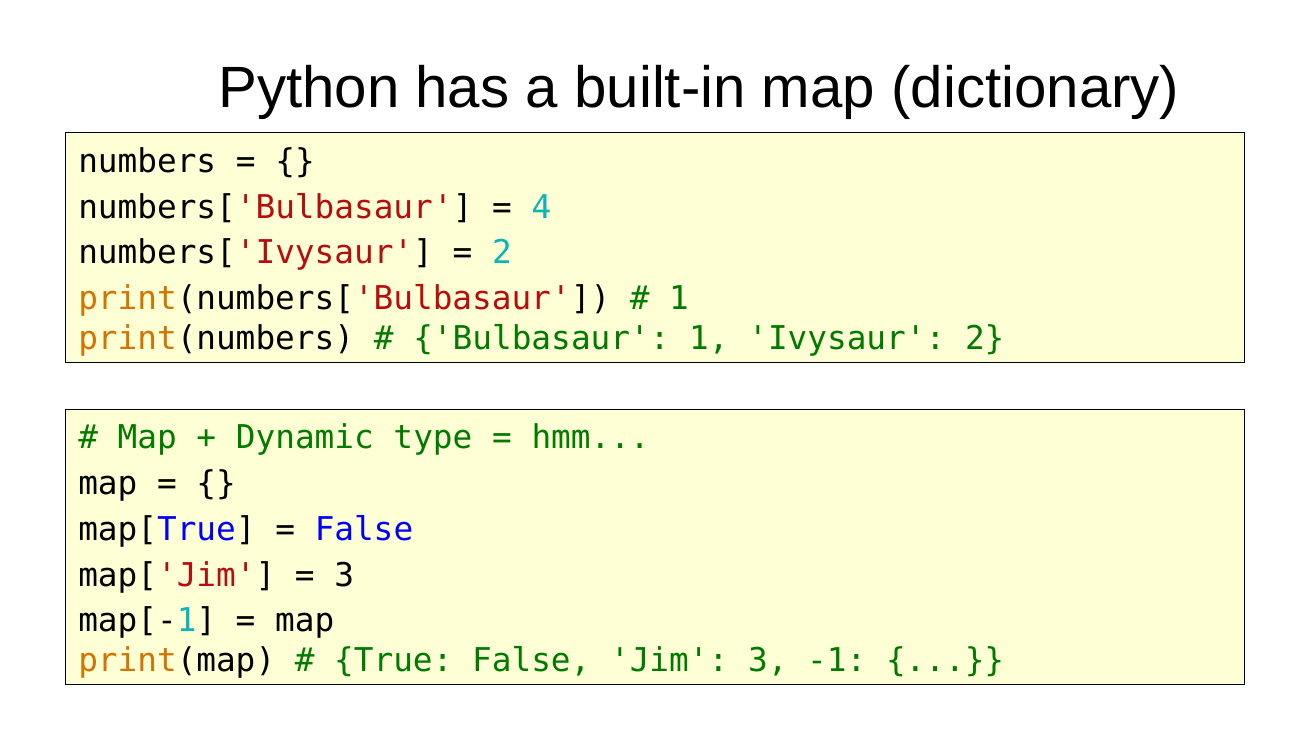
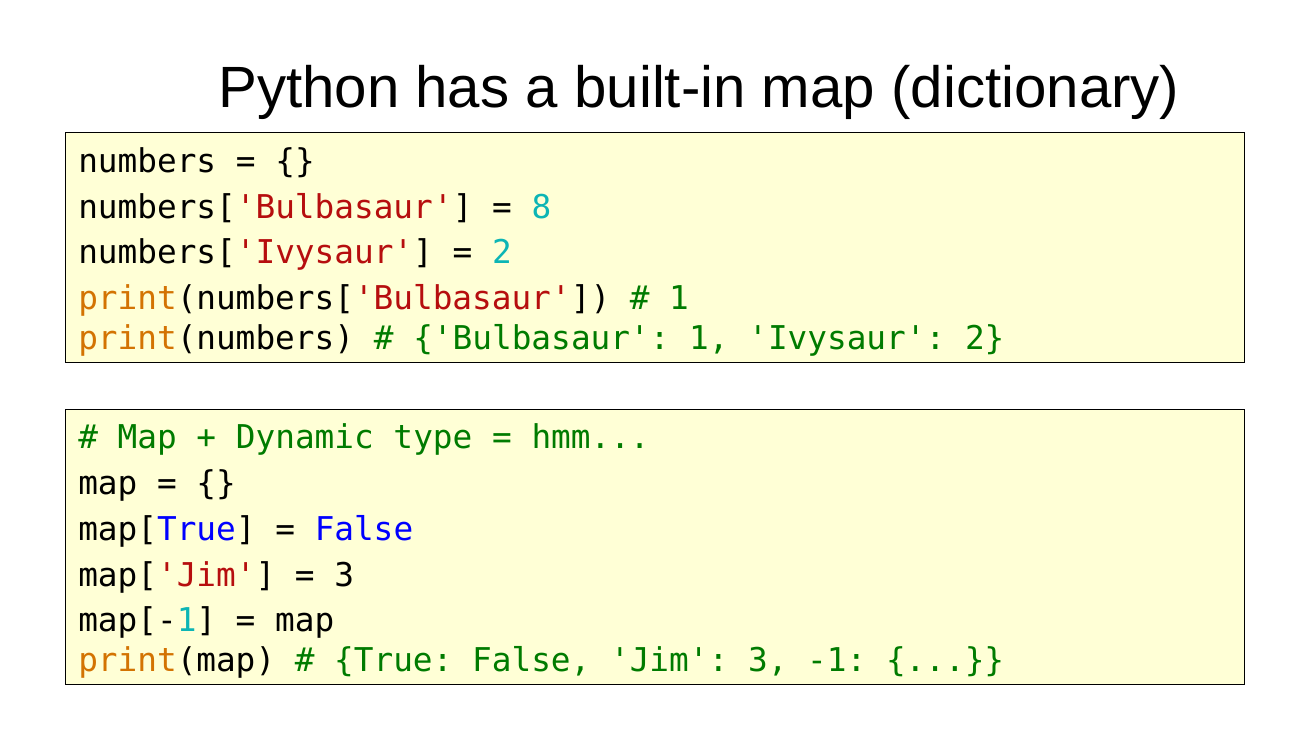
4: 4 -> 8
